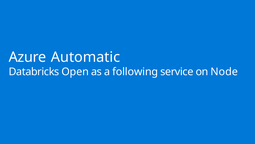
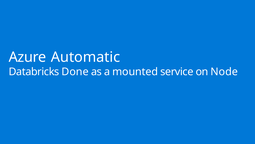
Open: Open -> Done
following: following -> mounted
